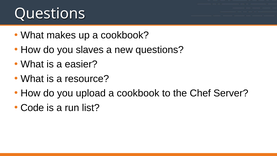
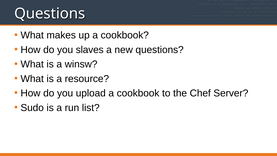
easier: easier -> winsw
Code: Code -> Sudo
